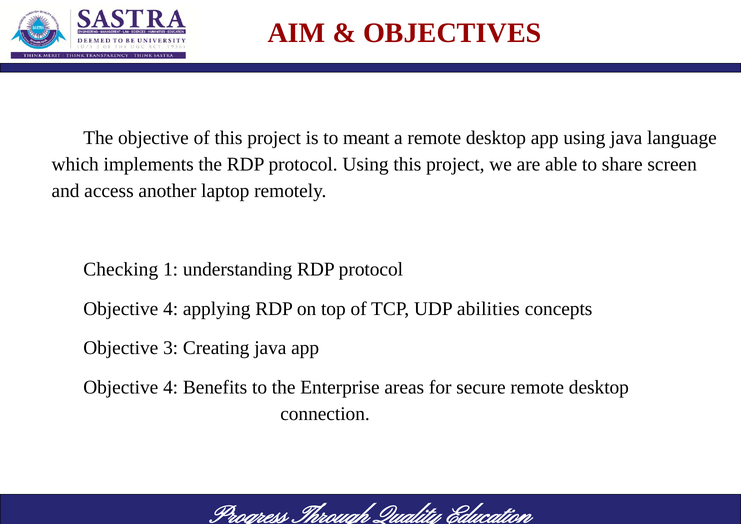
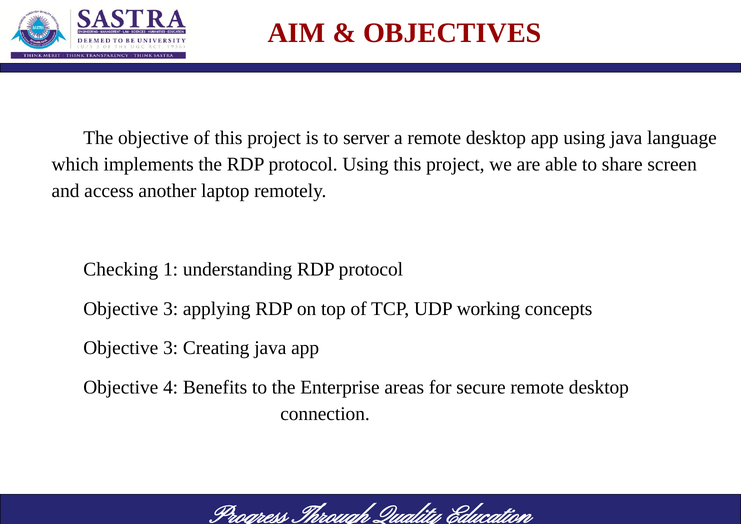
meant: meant -> server
4 at (171, 309): 4 -> 3
abilities: abilities -> working
